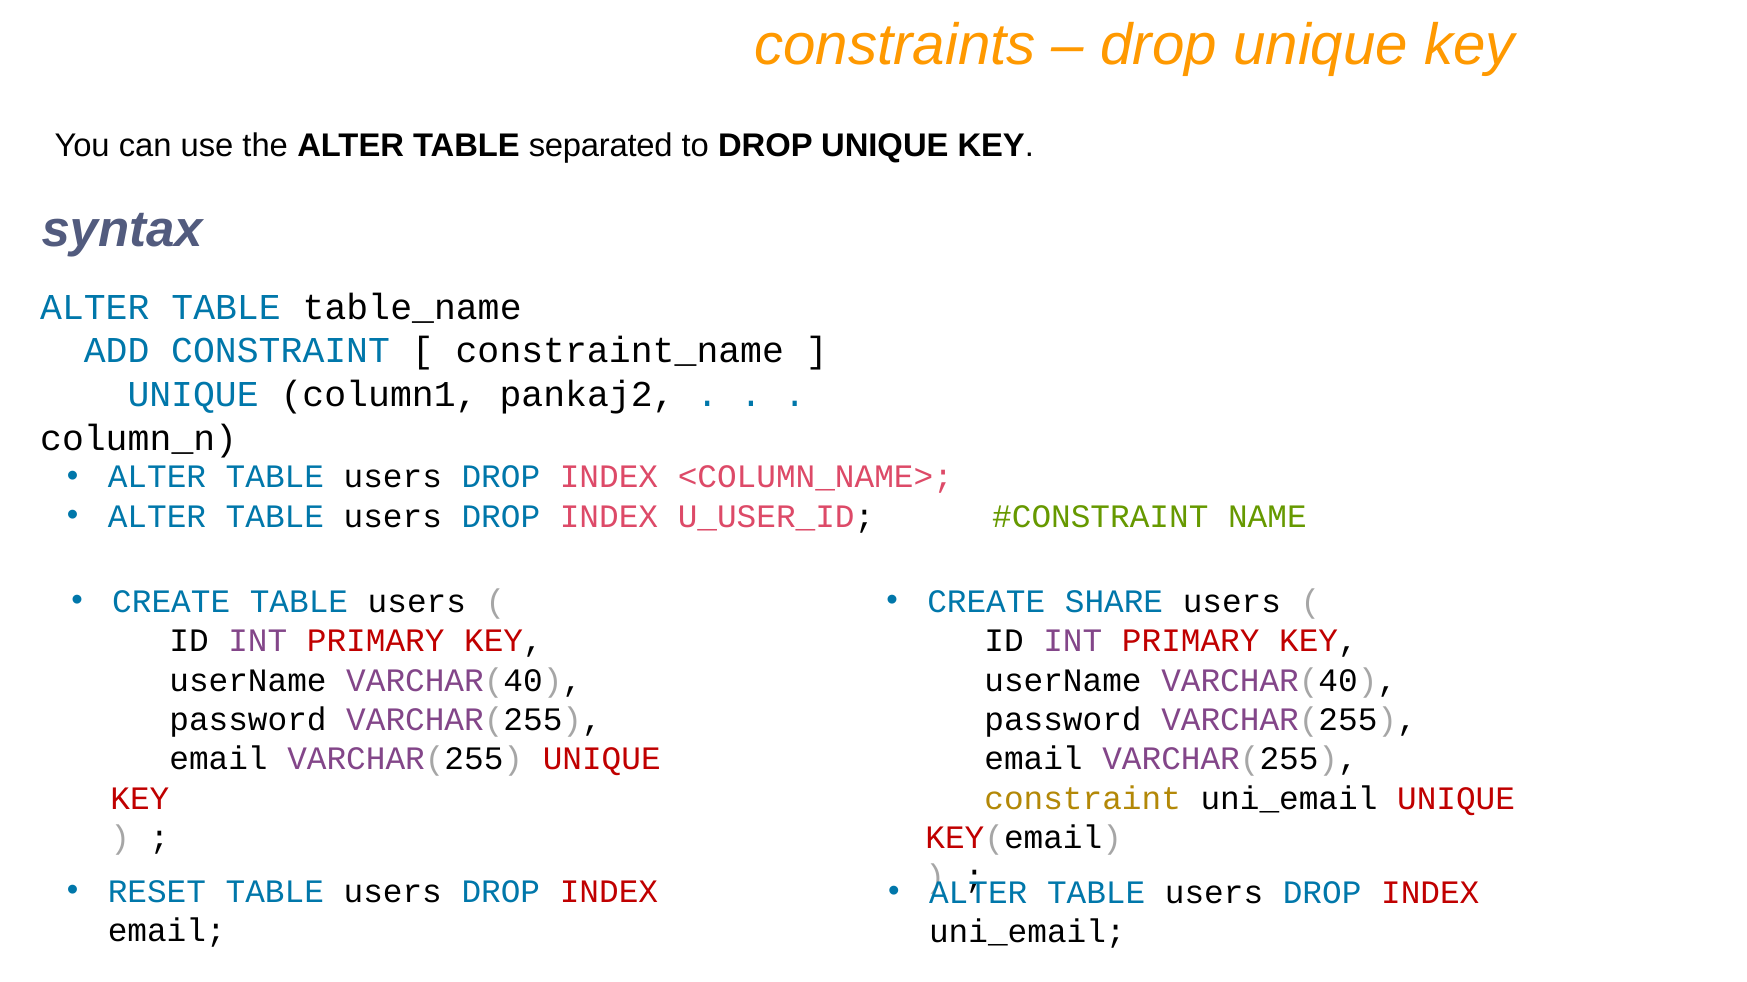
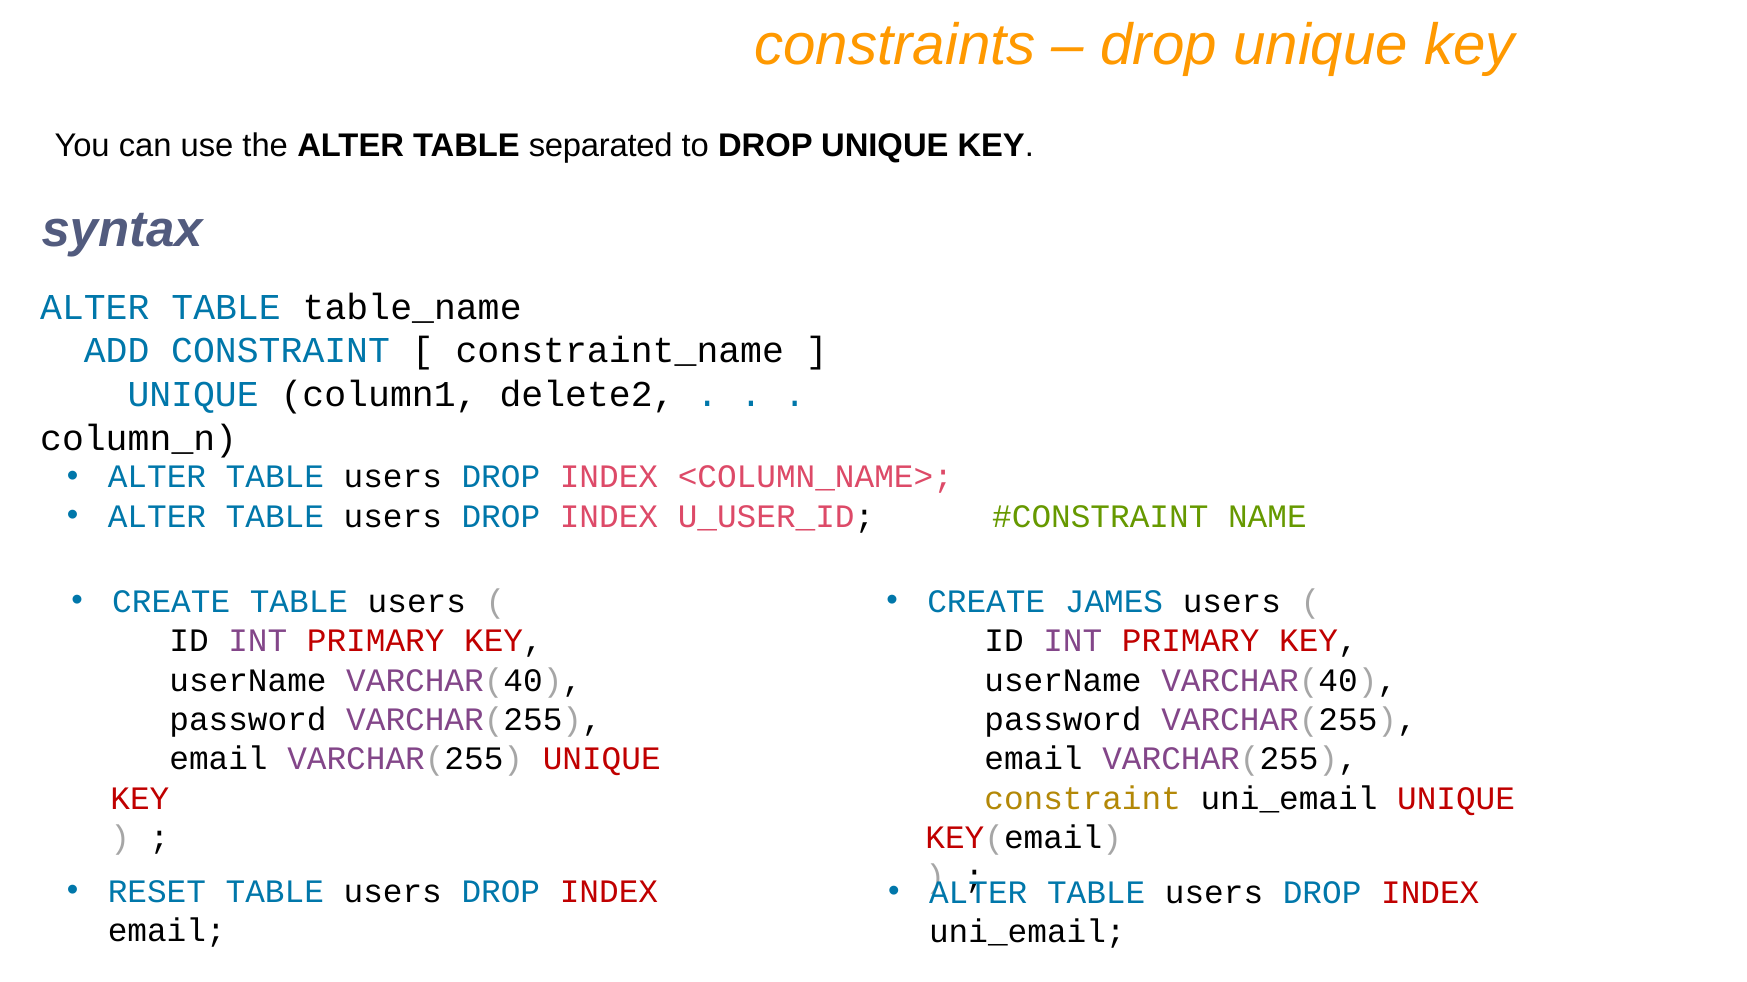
pankaj2: pankaj2 -> delete2
SHARE: SHARE -> JAMES
